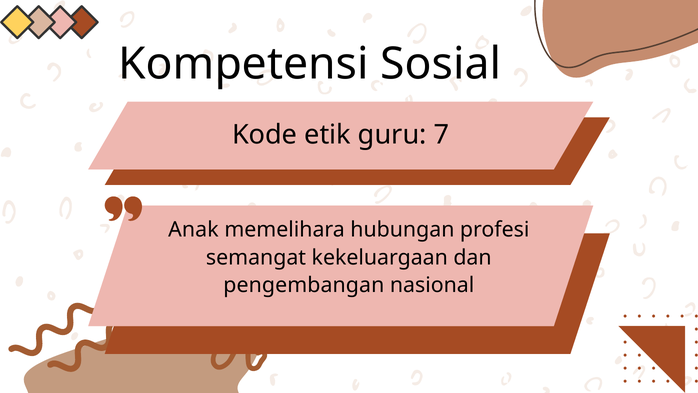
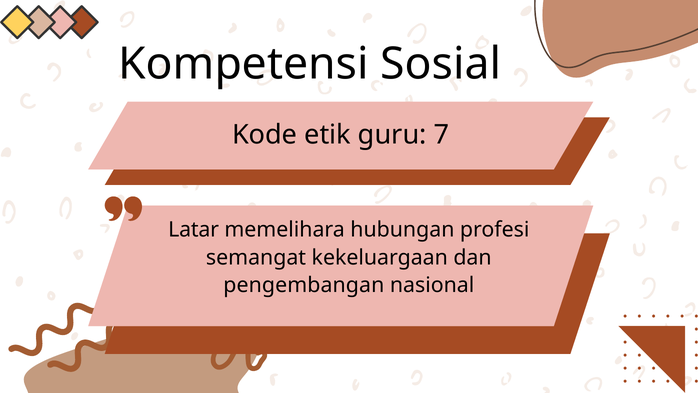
Anak: Anak -> Latar
